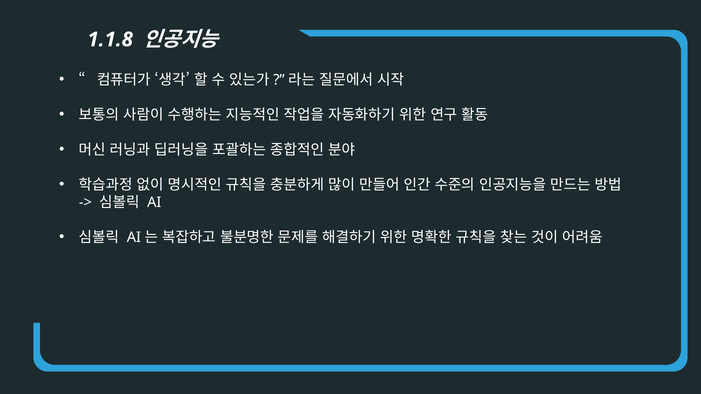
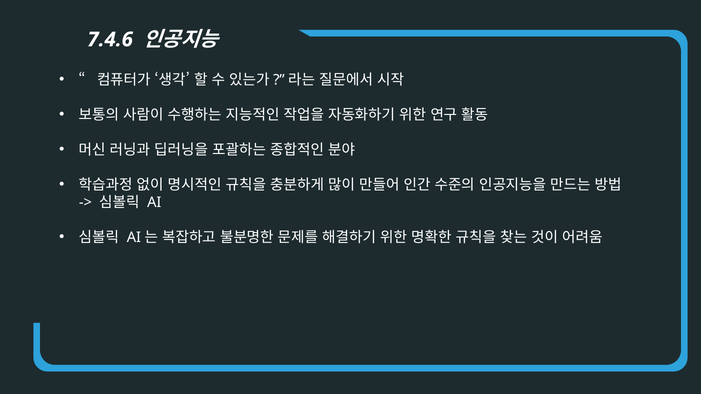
1.1.8: 1.1.8 -> 7.4.6
